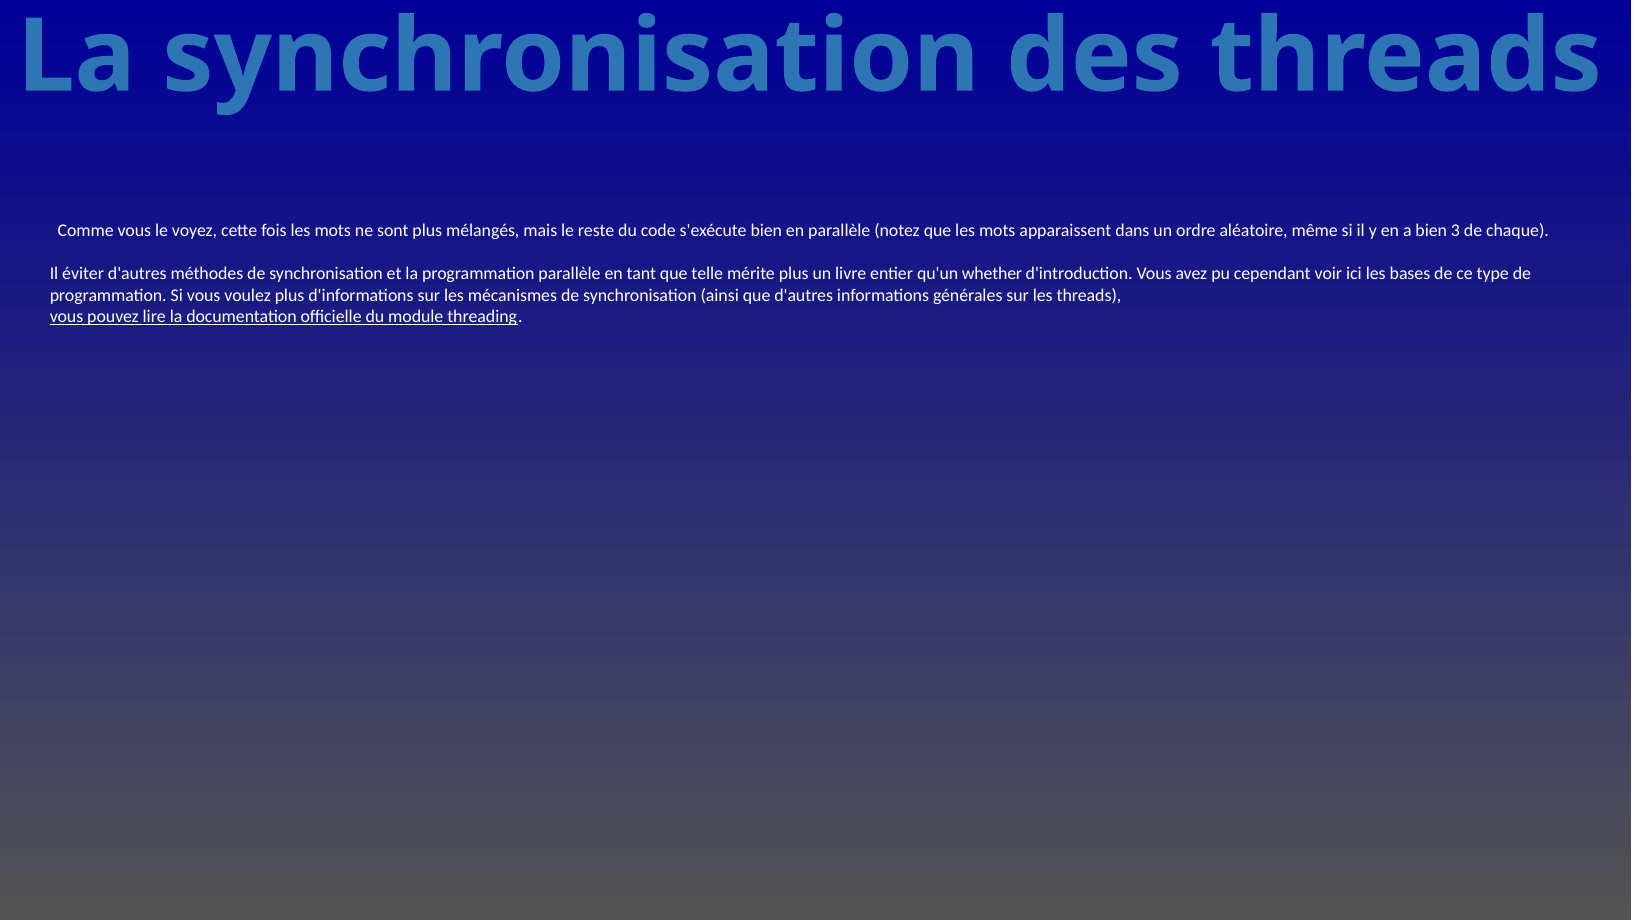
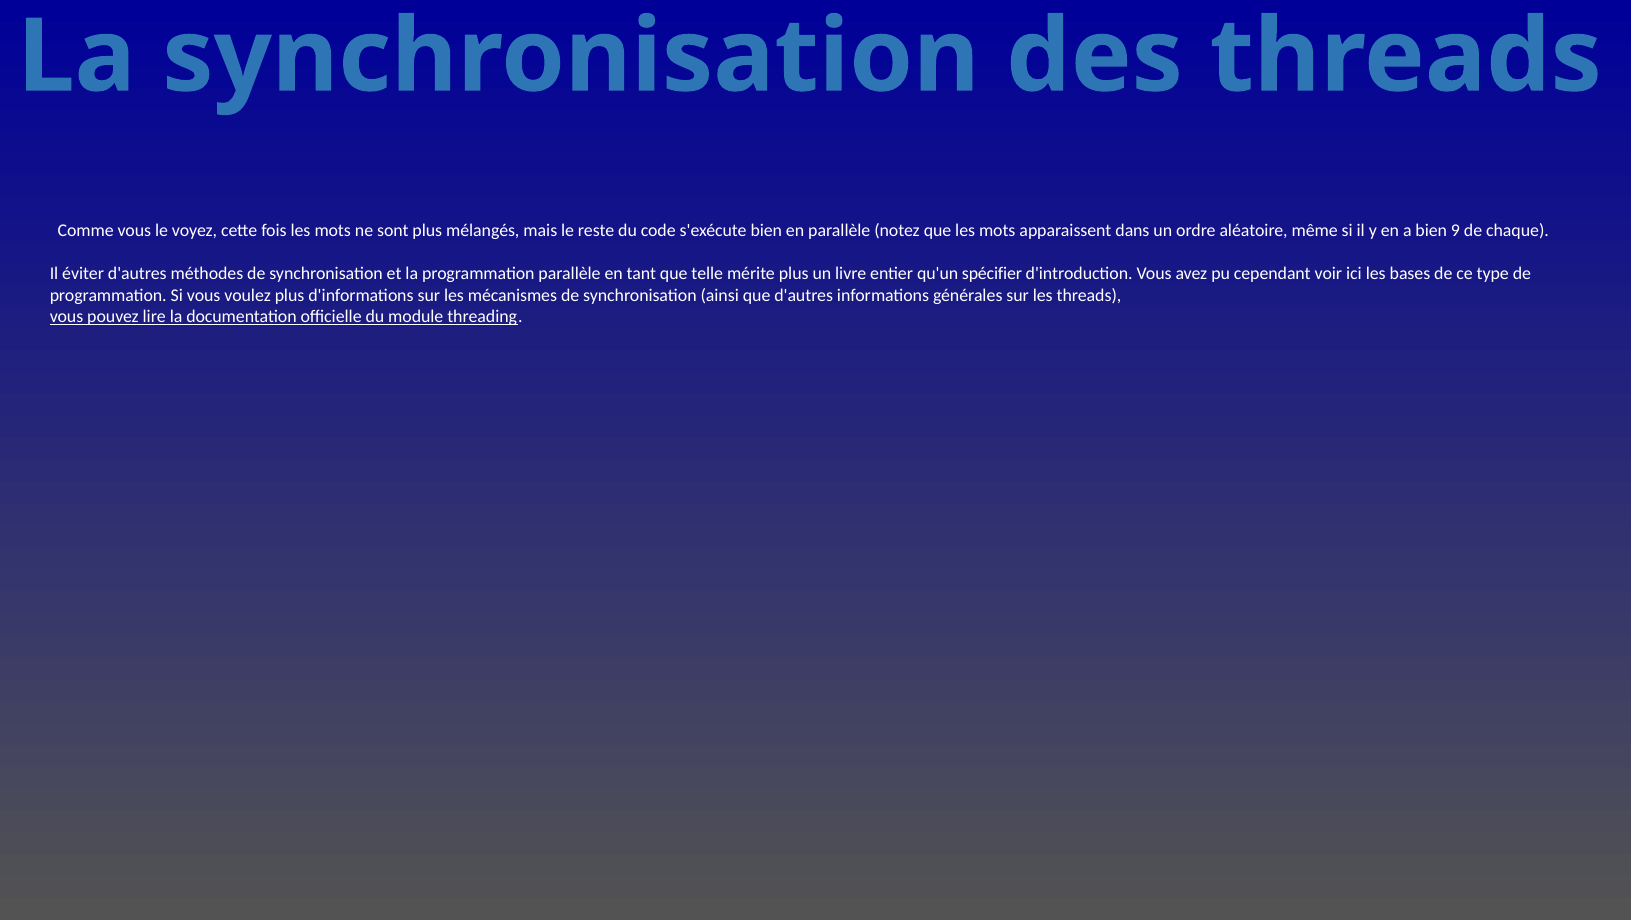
3: 3 -> 9
whether: whether -> spécifier
